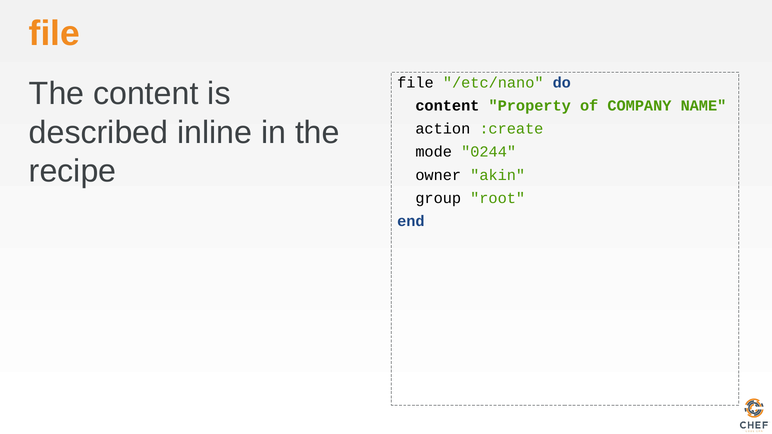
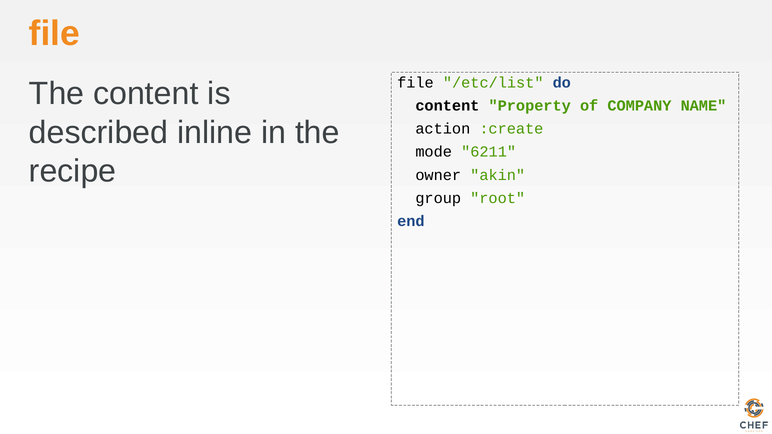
/etc/nano: /etc/nano -> /etc/list
0244: 0244 -> 6211
